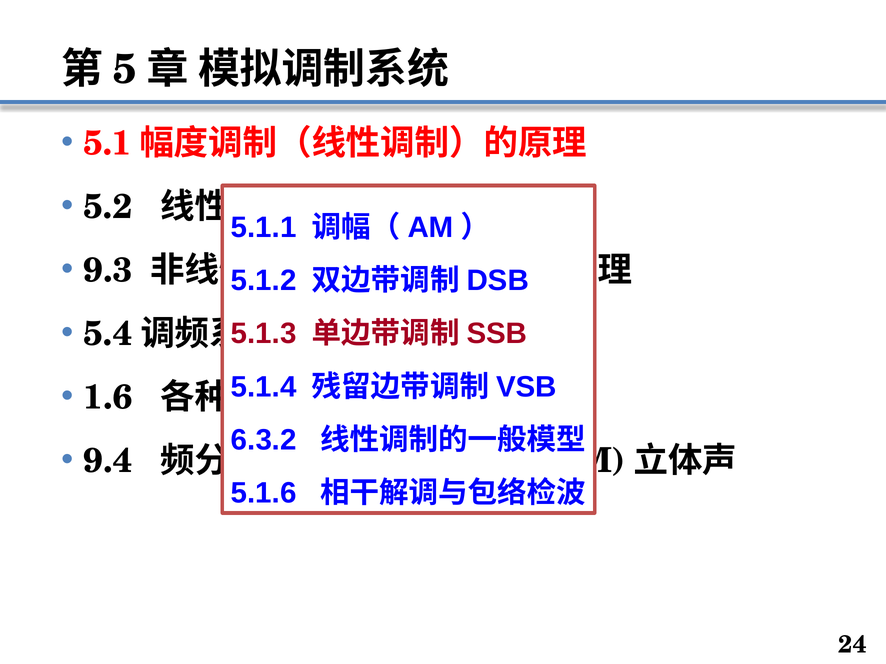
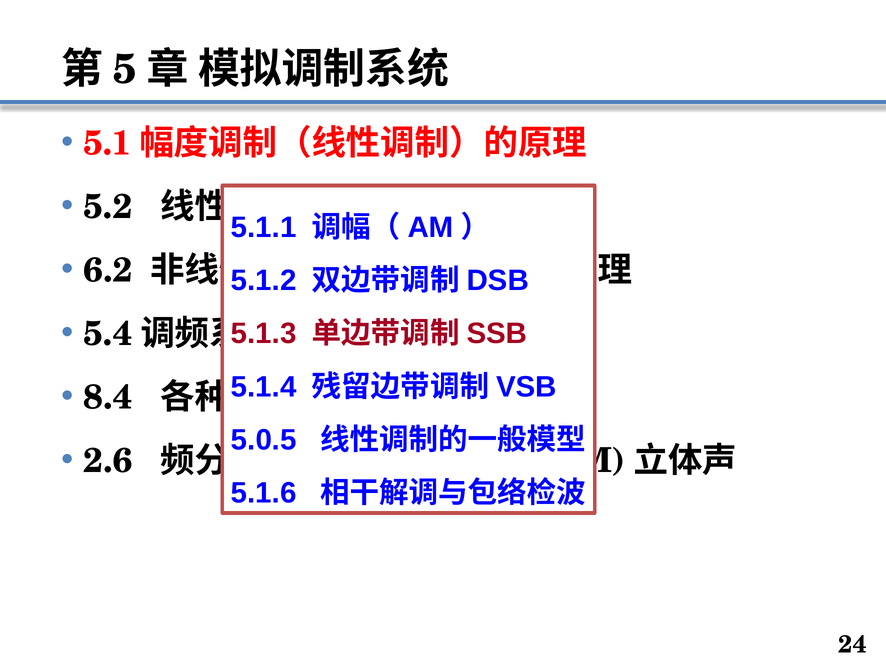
9.3: 9.3 -> 6.2
1.6: 1.6 -> 8.4
6.3.2: 6.3.2 -> 5.0.5
9.4: 9.4 -> 2.6
